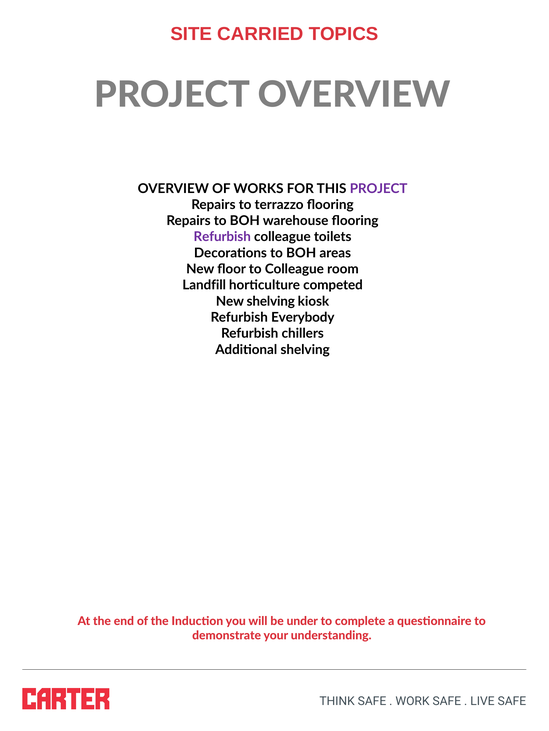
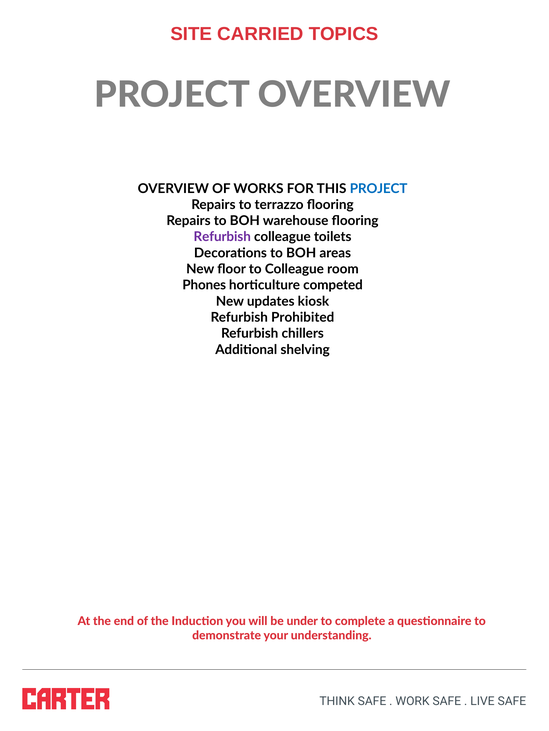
PROJECT at (379, 189) colour: purple -> blue
Landfill: Landfill -> Phones
New shelving: shelving -> updates
Everybody: Everybody -> Prohibited
